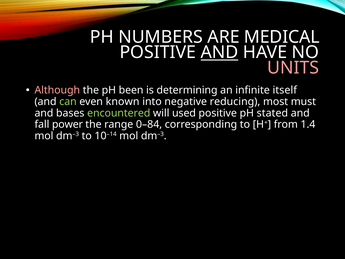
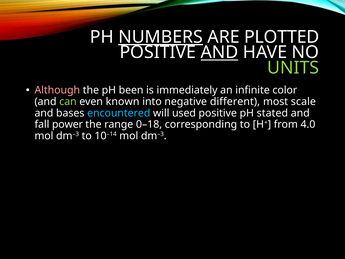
NUMBERS underline: none -> present
MEDICAL: MEDICAL -> PLOTTED
UNITS colour: pink -> light green
determining: determining -> immediately
itself: itself -> color
reducing: reducing -> different
must: must -> scale
encountered colour: light green -> light blue
0–84: 0–84 -> 0–18
1.4: 1.4 -> 4.0
